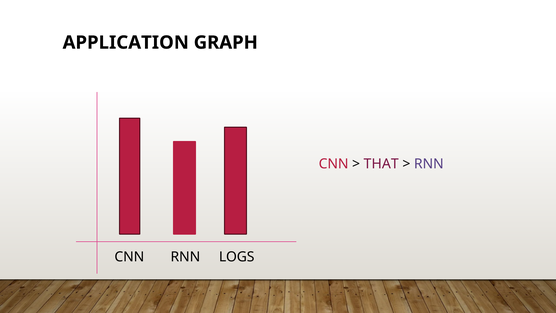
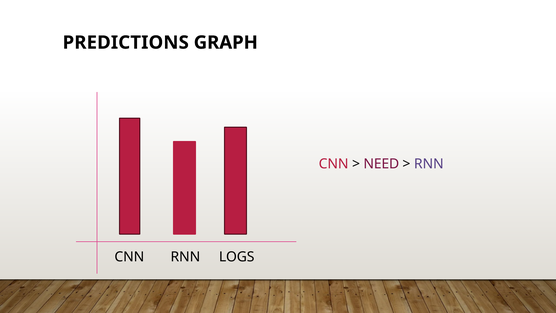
APPLICATION: APPLICATION -> PREDICTIONS
THAT: THAT -> NEED
